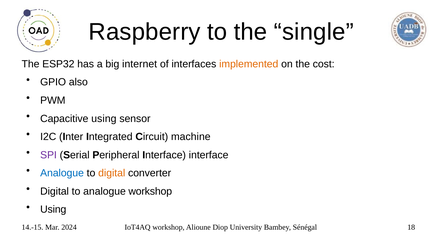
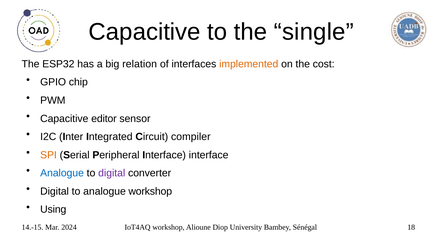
Raspberry at (145, 32): Raspberry -> Capacitive
internet: internet -> relation
also: also -> chip
Capacitive using: using -> editor
machine: machine -> compiler
SPI colour: purple -> orange
digital at (112, 173) colour: orange -> purple
